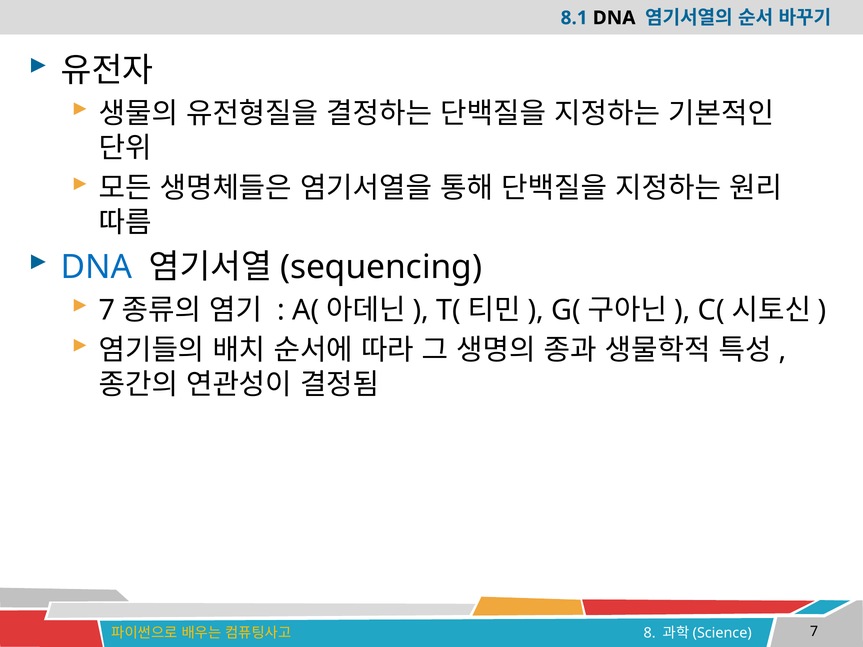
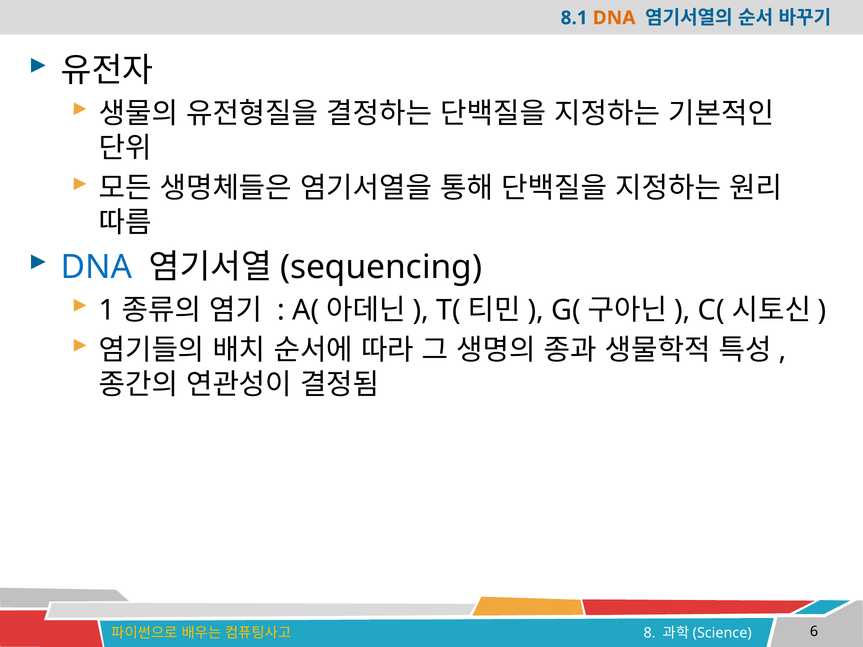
DNA at (614, 18) colour: black -> orange
7 at (107, 310): 7 -> 1
7 at (814, 632): 7 -> 6
